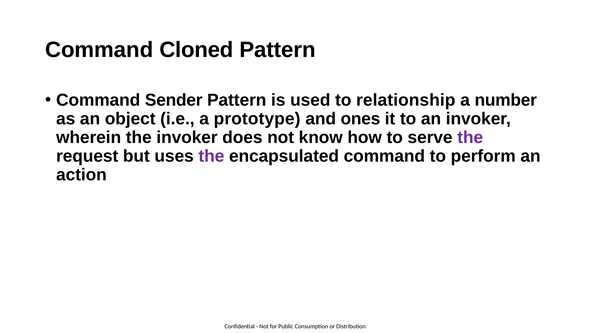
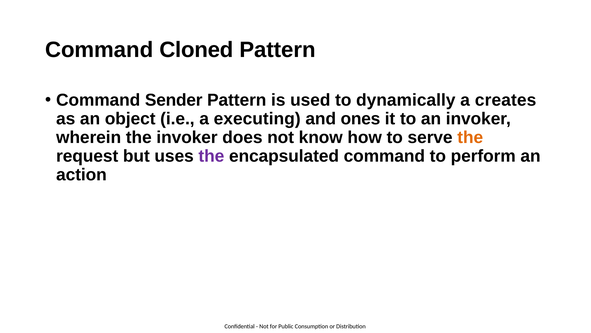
relationship: relationship -> dynamically
number: number -> creates
prototype: prototype -> executing
the at (470, 137) colour: purple -> orange
